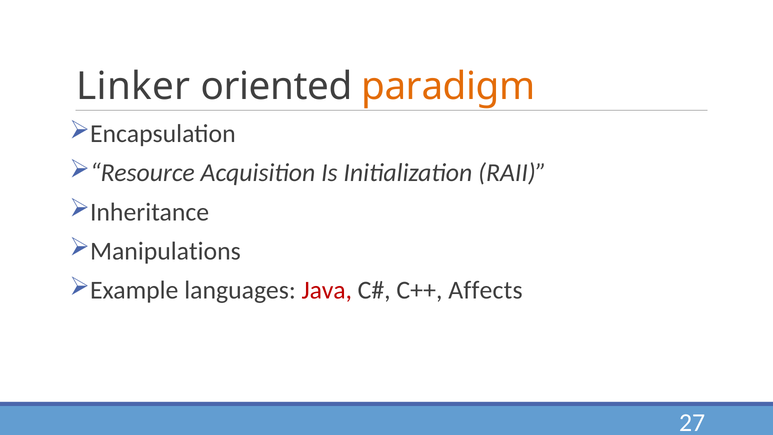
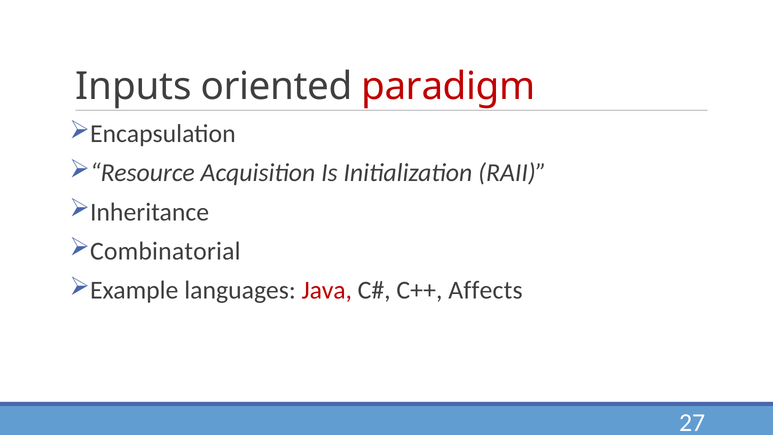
Linker: Linker -> Inputs
paradigm colour: orange -> red
Manipulations: Manipulations -> Combinatorial
